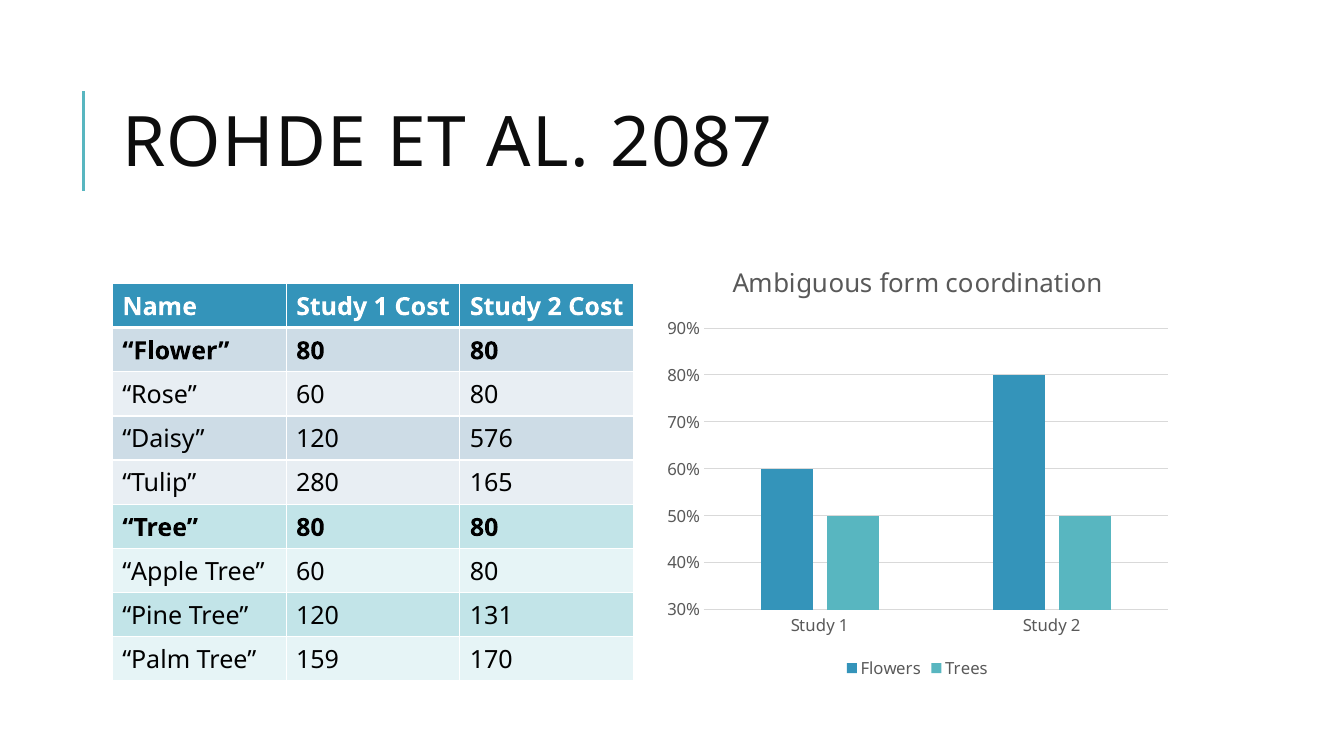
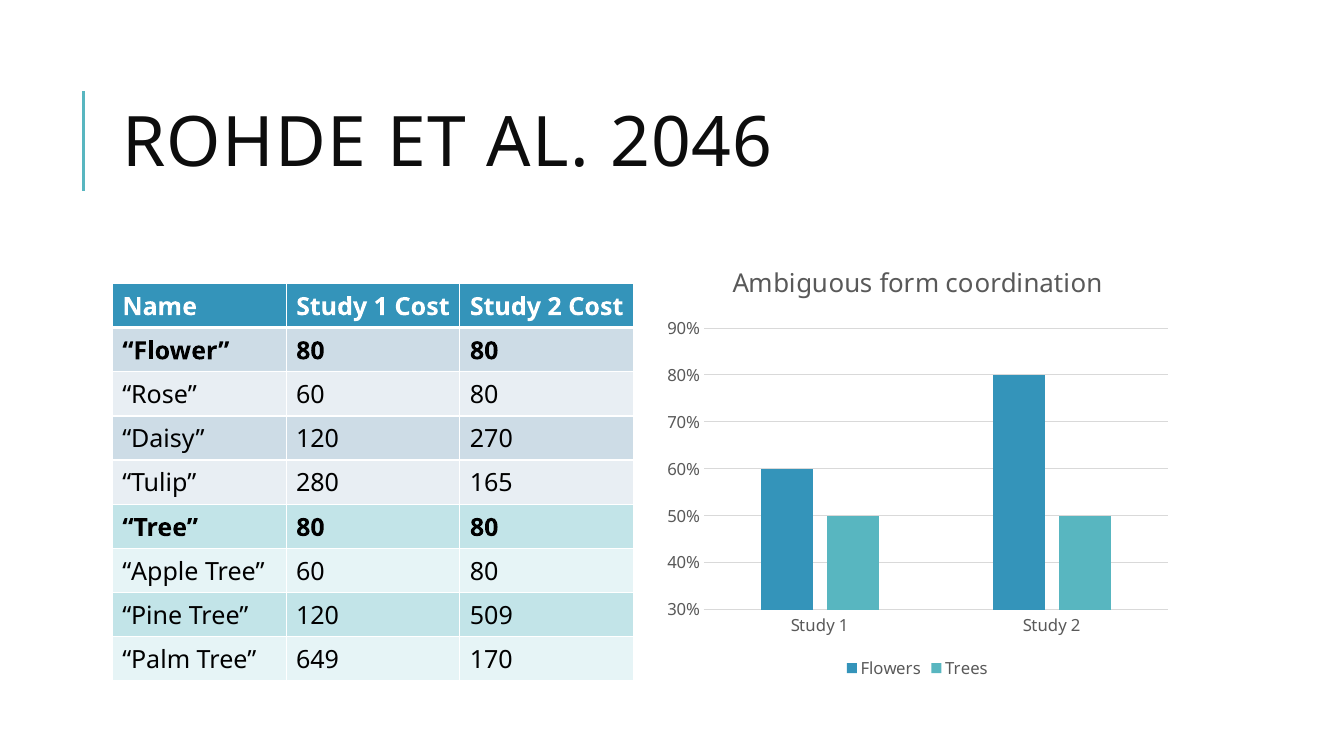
2087: 2087 -> 2046
576: 576 -> 270
131: 131 -> 509
159: 159 -> 649
